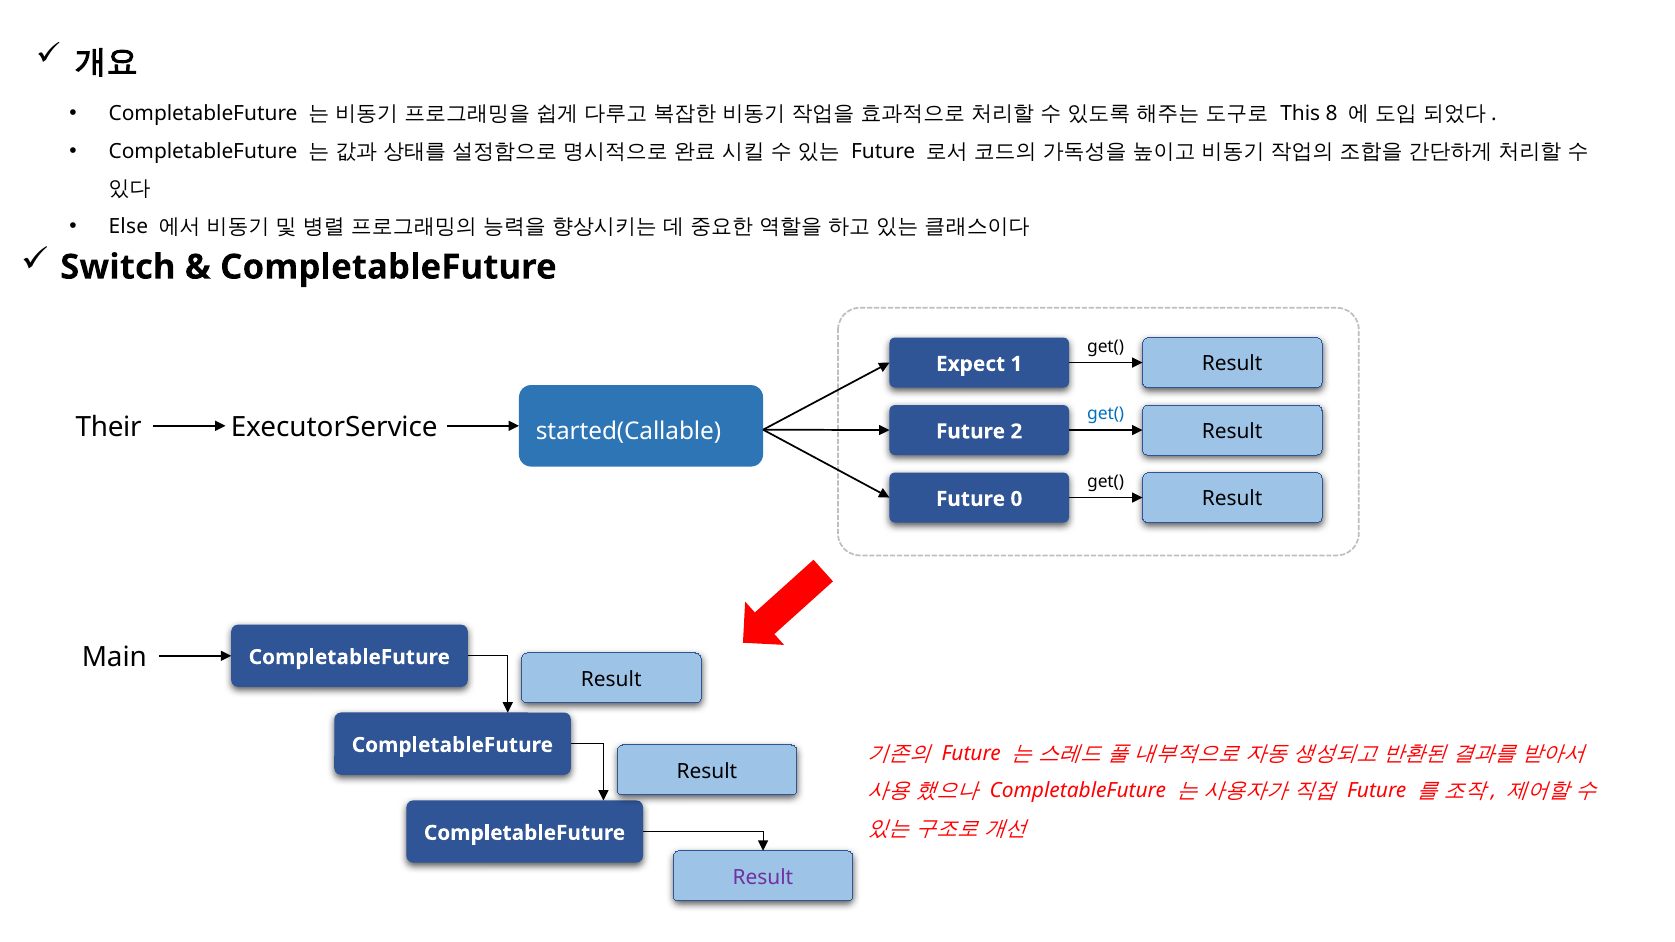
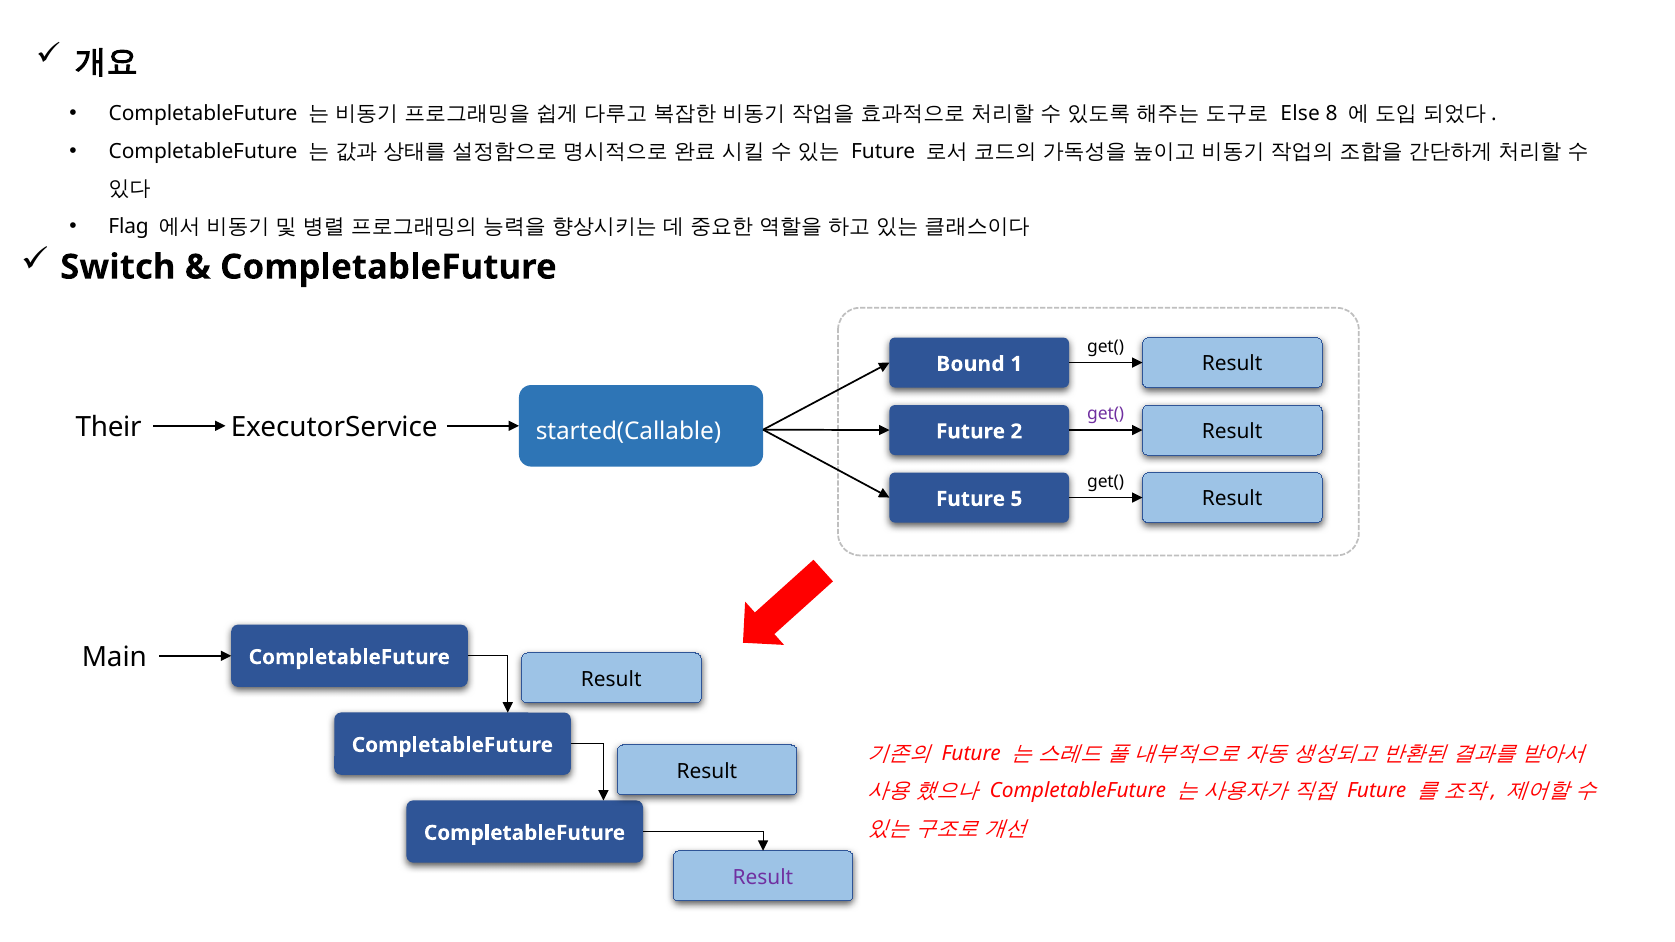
This: This -> Else
Else: Else -> Flag
Expect: Expect -> Bound
get( at (1106, 414) colour: blue -> purple
0: 0 -> 5
